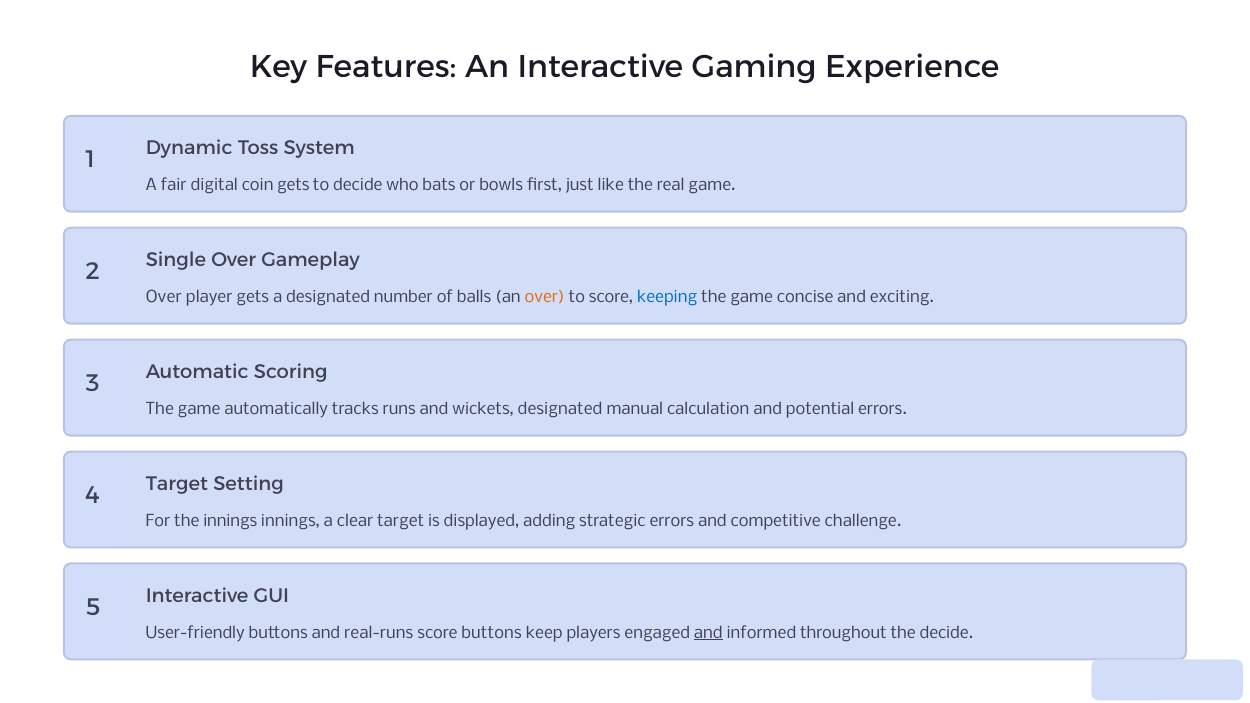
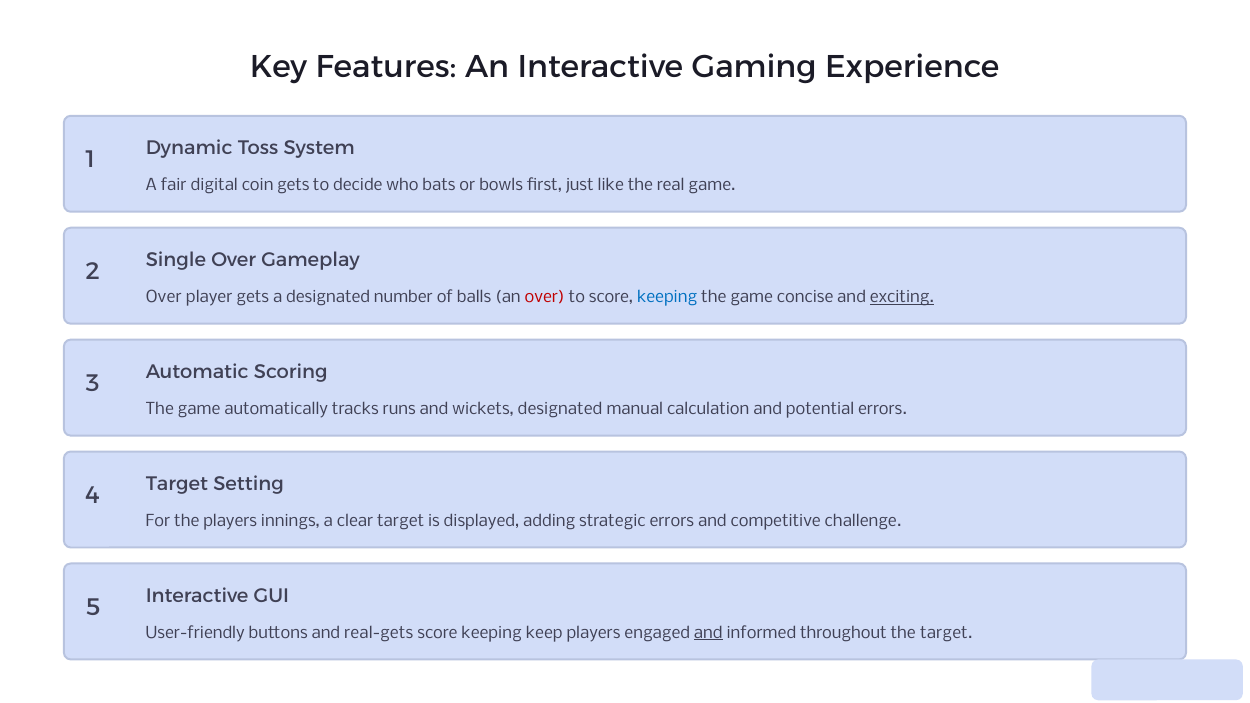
over at (545, 297) colour: orange -> red
exciting underline: none -> present
the innings: innings -> players
real-runs: real-runs -> real-gets
buttons at (491, 633): buttons -> keeping
the decide: decide -> target
